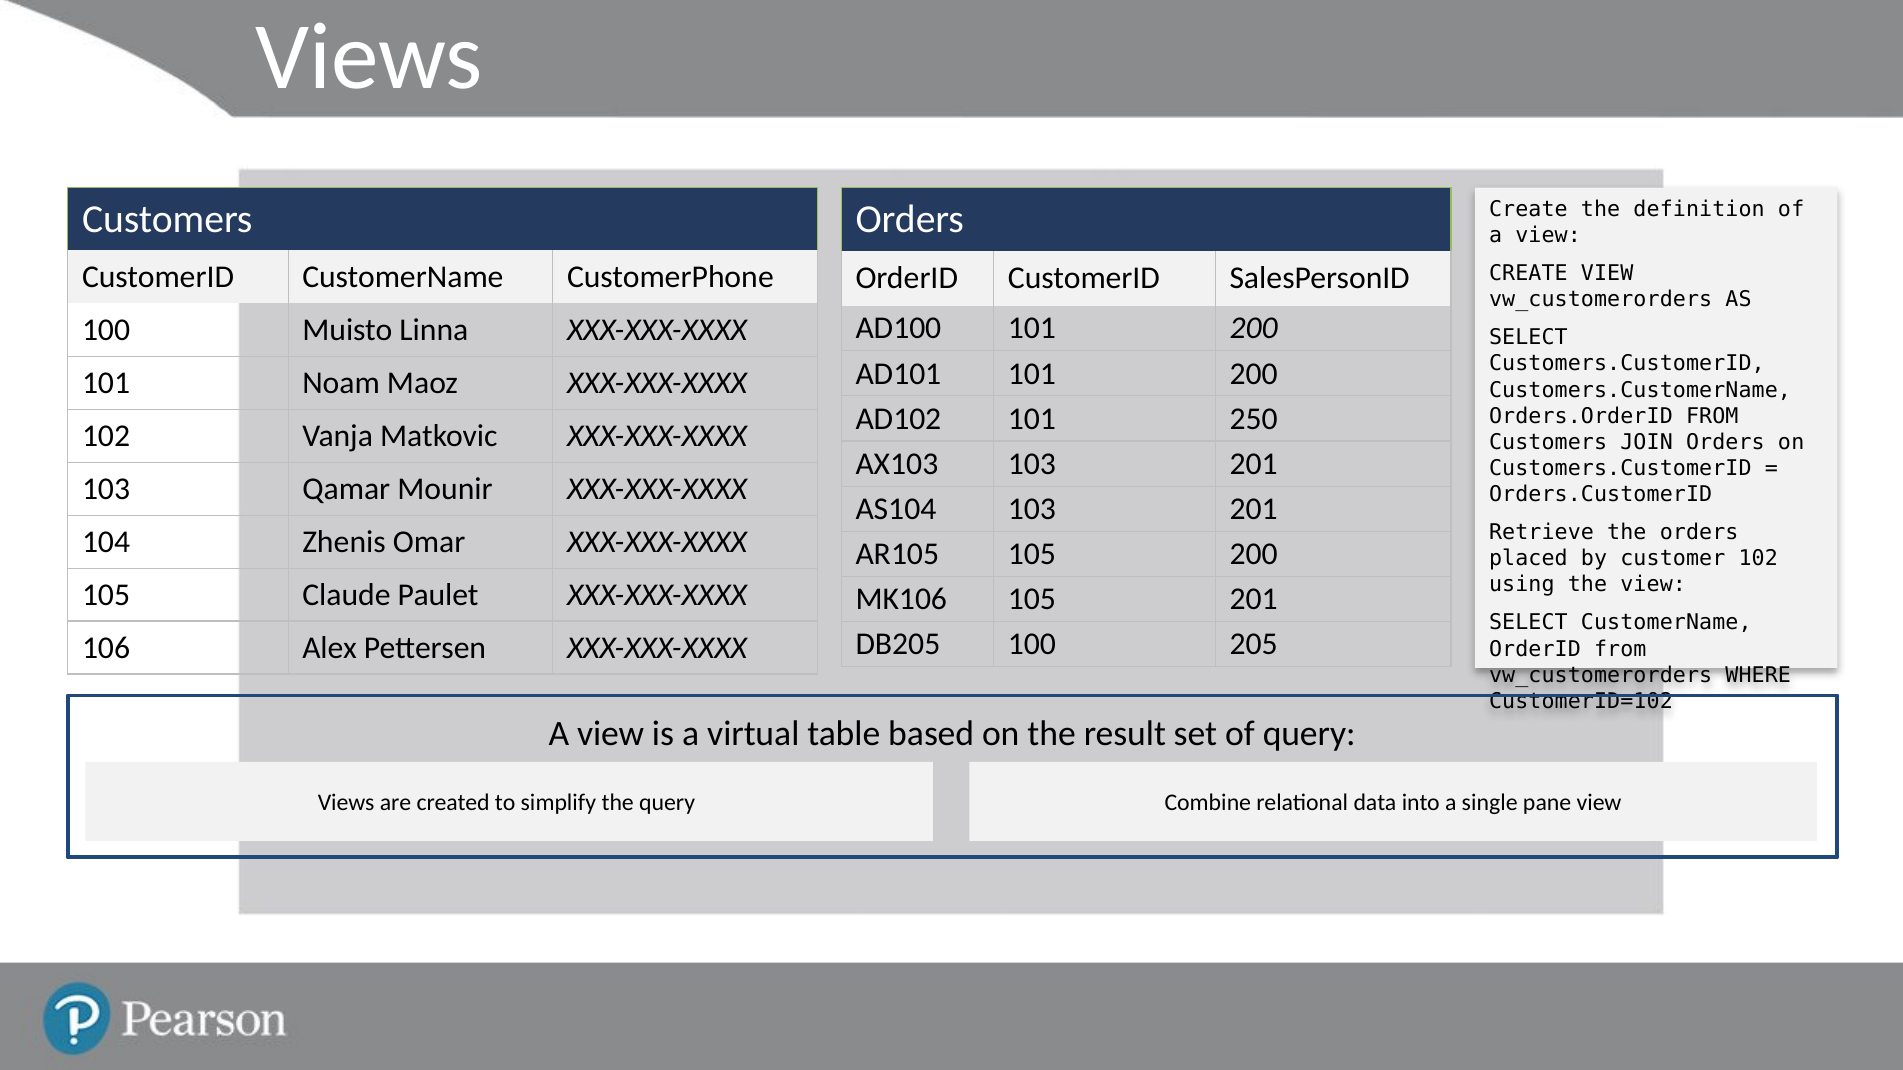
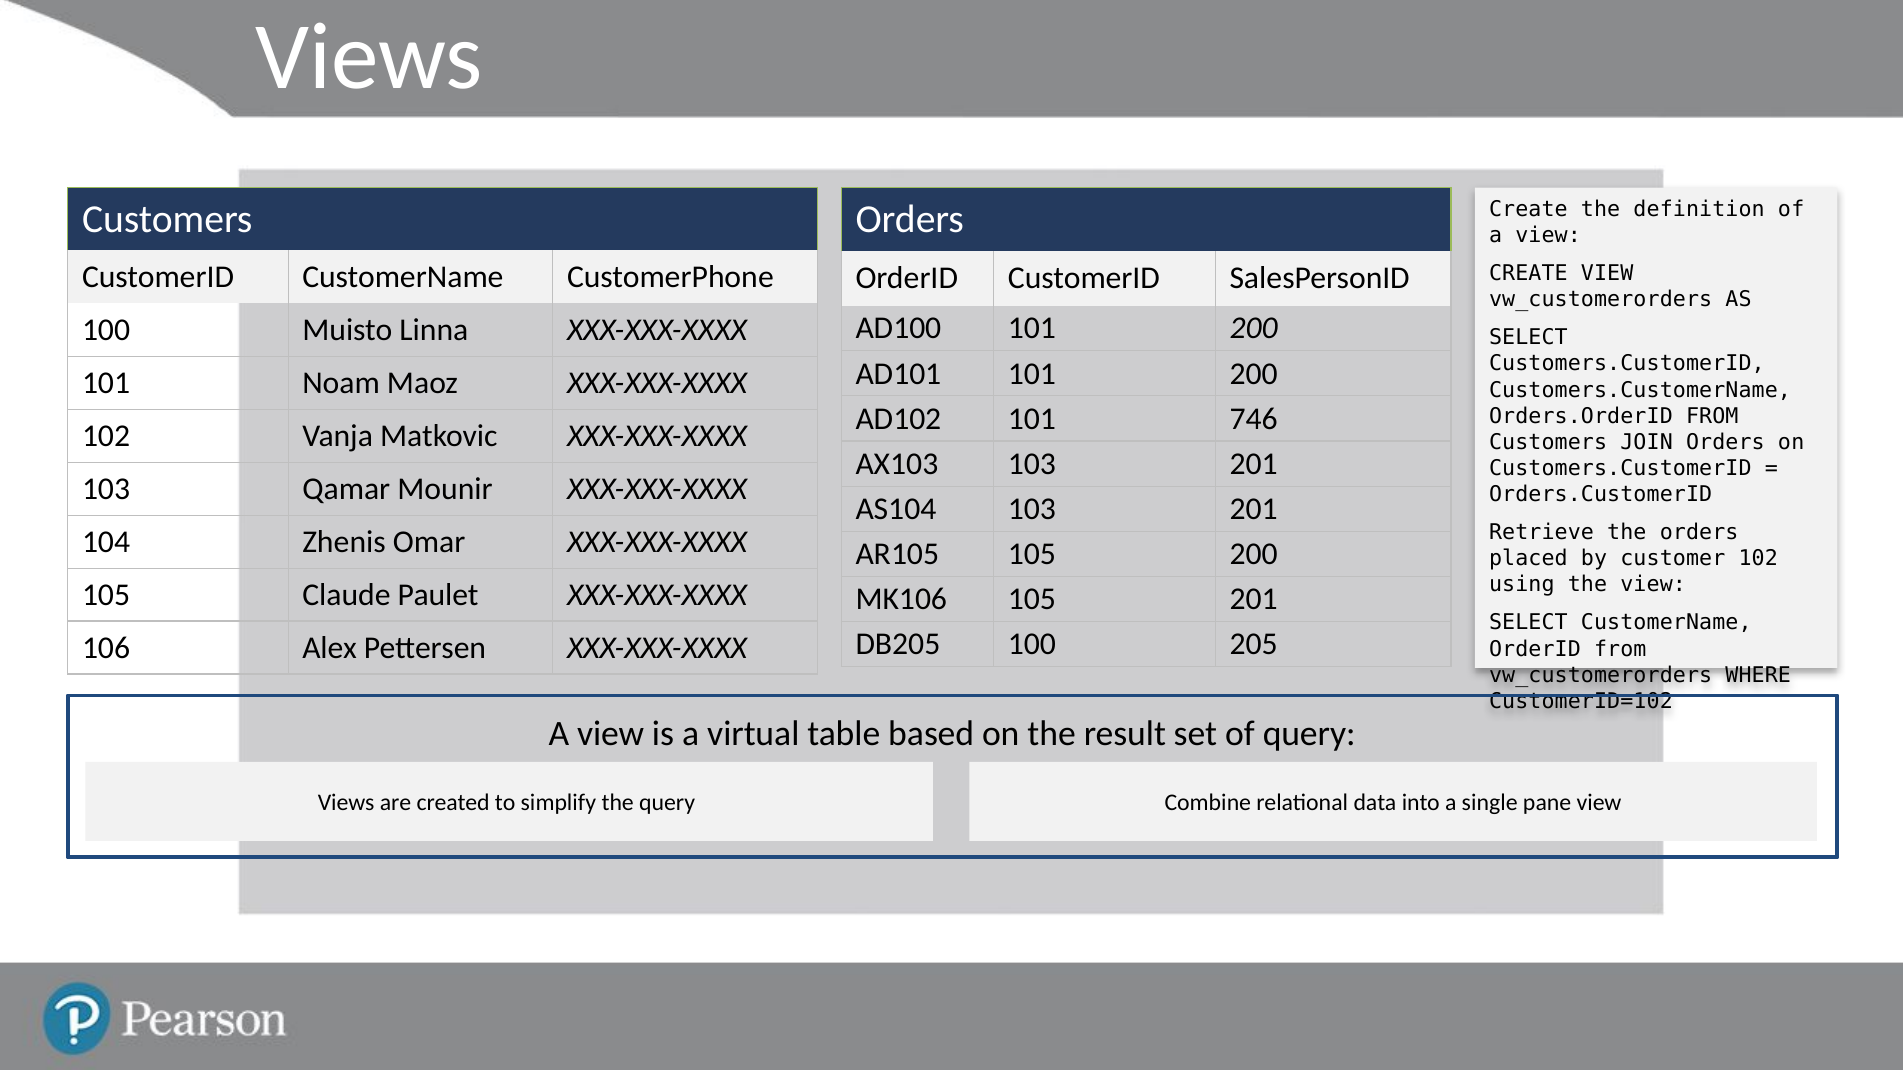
250: 250 -> 746
